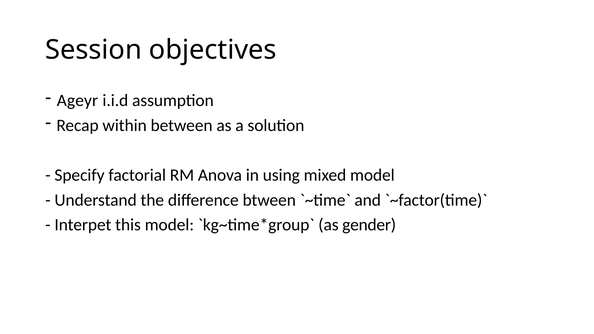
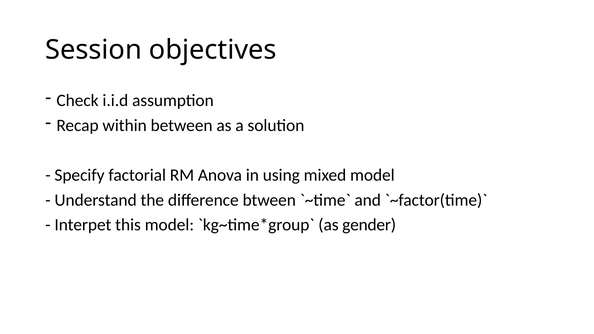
Ageyr: Ageyr -> Check
